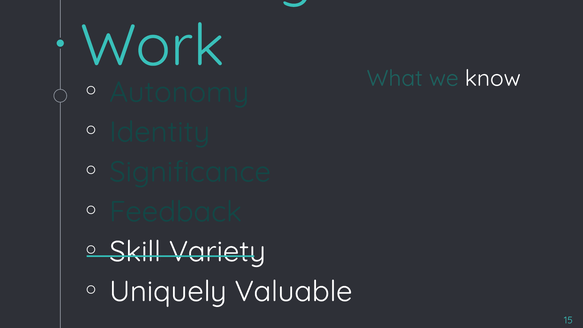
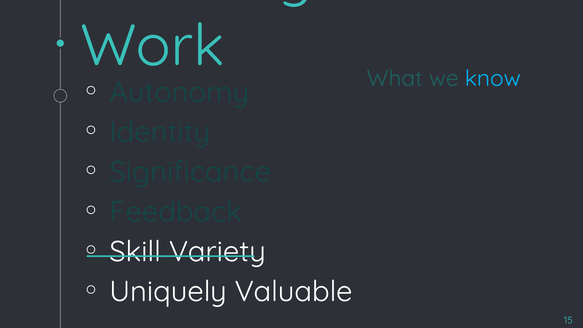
know colour: white -> light blue
